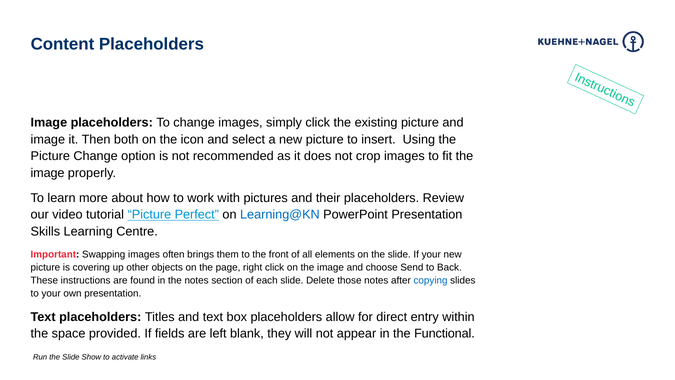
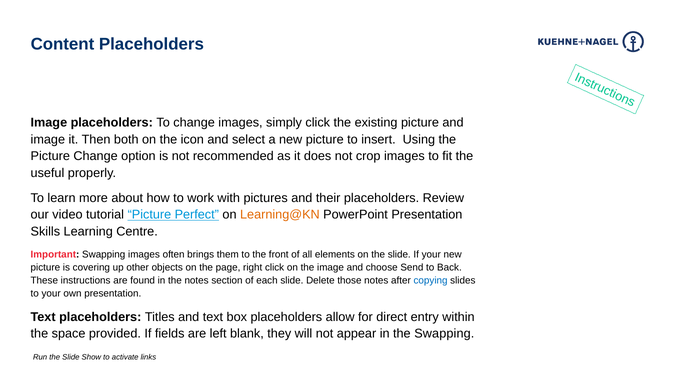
image at (48, 173): image -> useful
Learning@KN colour: blue -> orange
the Functional: Functional -> Swapping
